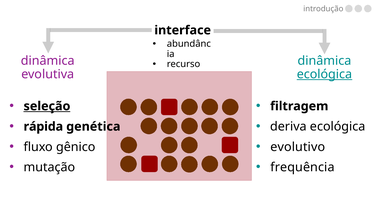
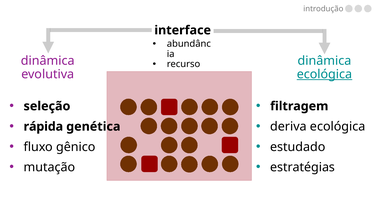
seleção underline: present -> none
evolutivo: evolutivo -> estudado
frequência: frequência -> estratégias
